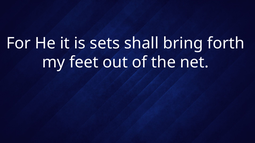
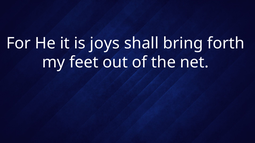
sets: sets -> joys
